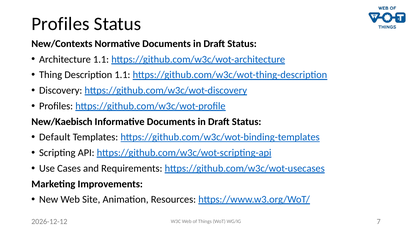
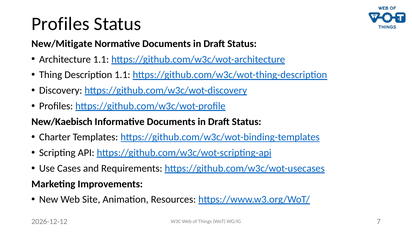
New/Contexts: New/Contexts -> New/Mitigate
Default: Default -> Charter
